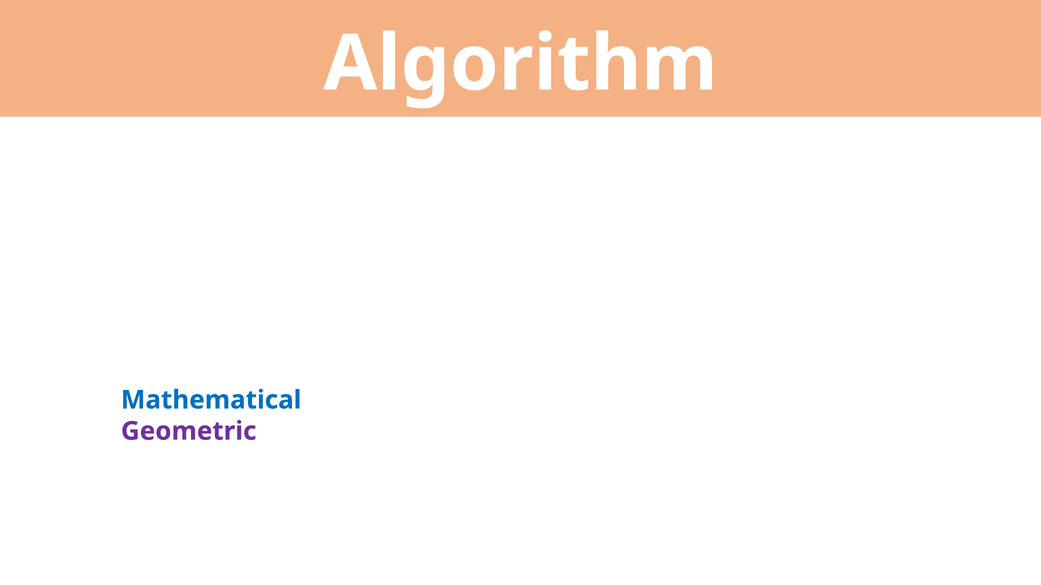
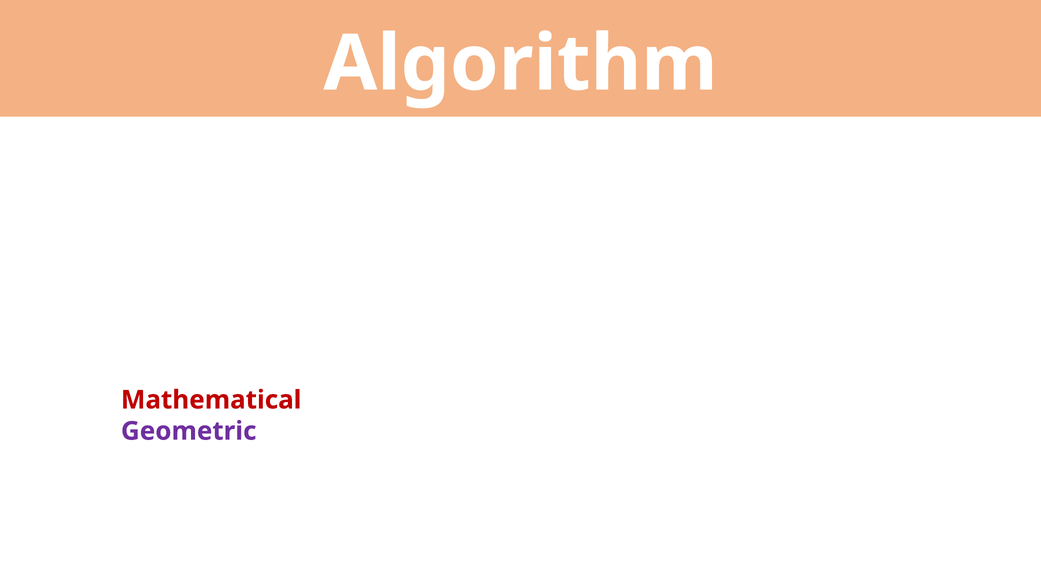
Mathematical colour: blue -> red
